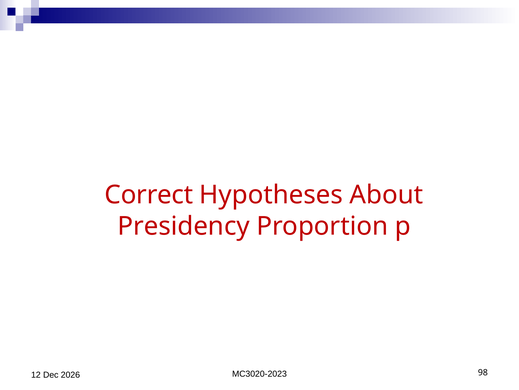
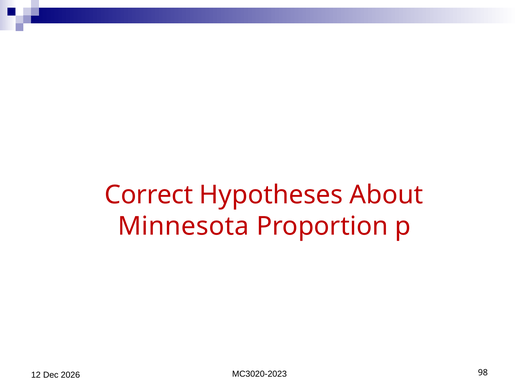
Presidency: Presidency -> Minnesota
